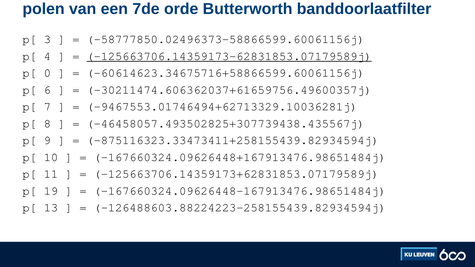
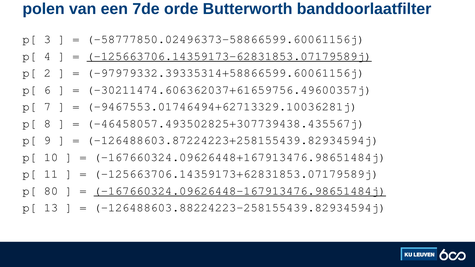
0: 0 -> 2
-60614623.34675716+58866599.60061156j: -60614623.34675716+58866599.60061156j -> -97979332.39335314+58866599.60061156j
-875116323.33473411+258155439.82934594j: -875116323.33473411+258155439.82934594j -> -126488603.87224223+258155439.82934594j
19: 19 -> 80
-167660324.09626448-167913476.98651484j underline: none -> present
